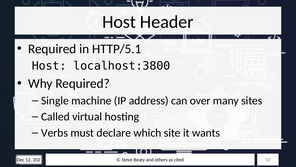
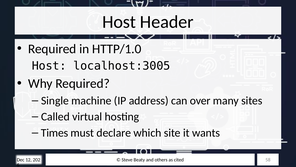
HTTP/5.1: HTTP/5.1 -> HTTP/1.0
localhost:3800: localhost:3800 -> localhost:3005
Verbs: Verbs -> Times
